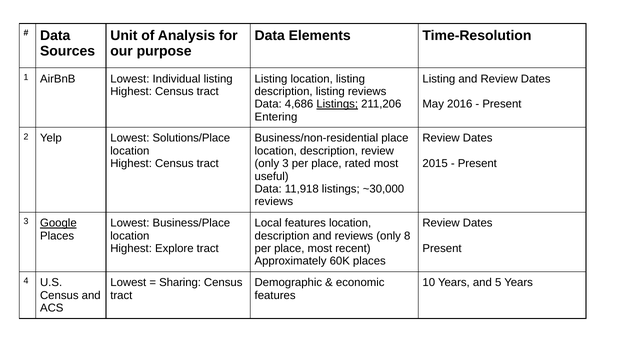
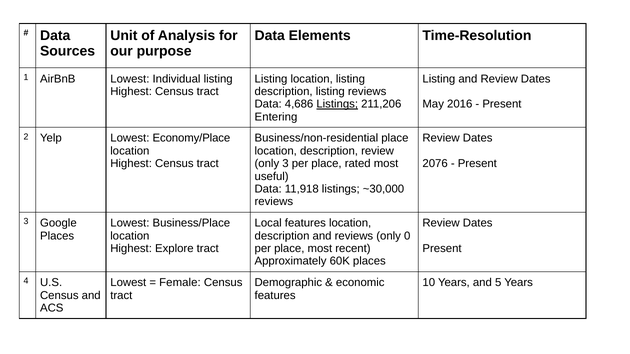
Solutions/Place: Solutions/Place -> Economy/Place
2015: 2015 -> 2076
Google underline: present -> none
8: 8 -> 0
Sharing: Sharing -> Female
